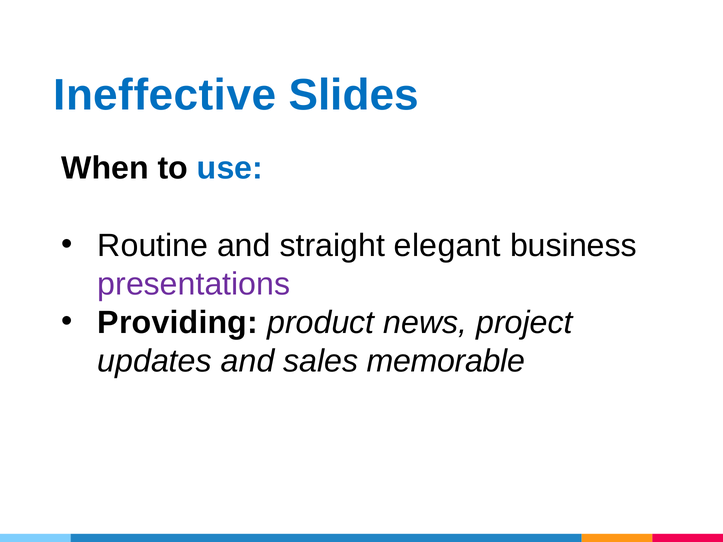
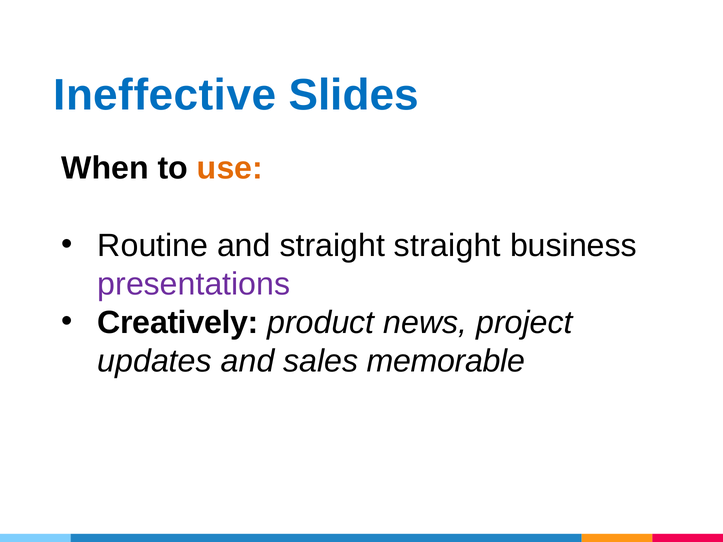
use colour: blue -> orange
straight elegant: elegant -> straight
Providing: Providing -> Creatively
